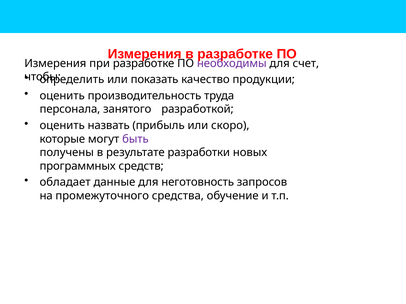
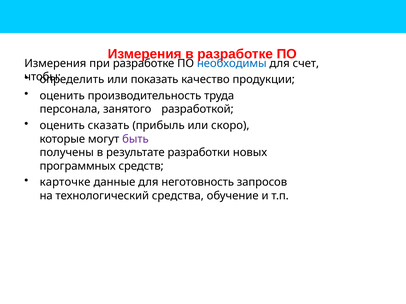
необходимы colour: purple -> blue
назвать: назвать -> сказать
обладает: обладает -> карточке
промежуточного: промежуточного -> технологический
